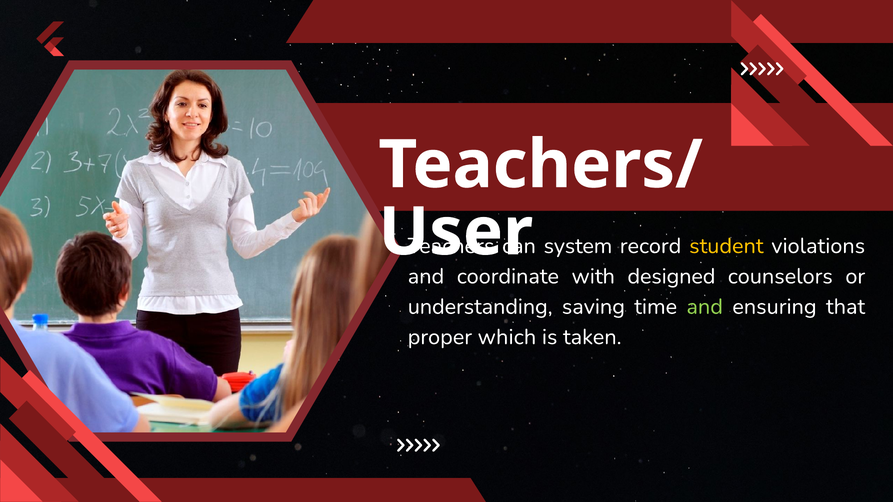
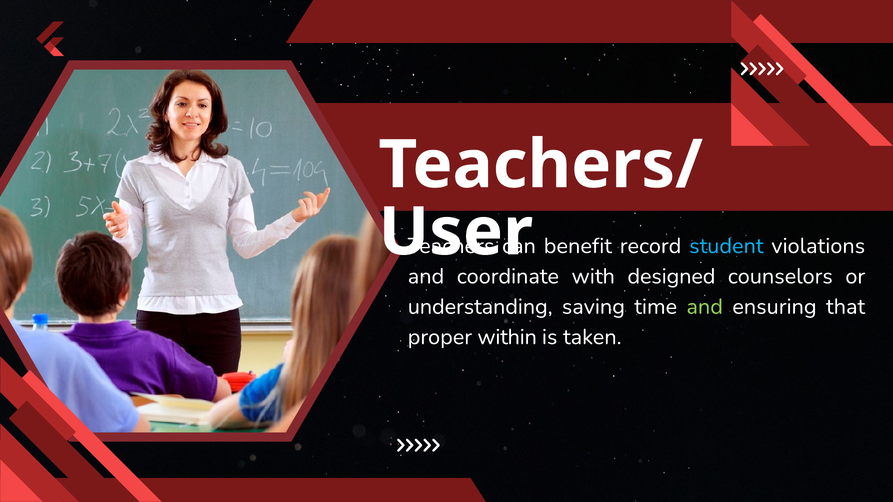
system: system -> benefit
student colour: yellow -> light blue
which: which -> within
